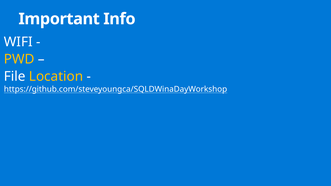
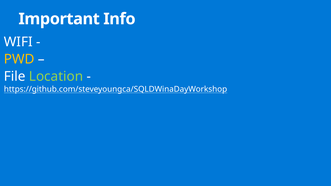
Location colour: yellow -> light green
